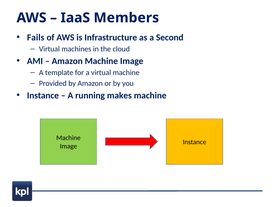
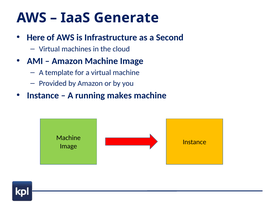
Members: Members -> Generate
Fails: Fails -> Here
